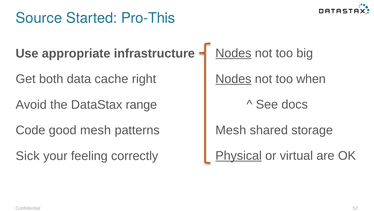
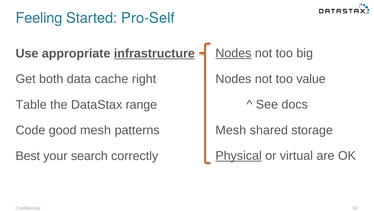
Source: Source -> Feeling
Pro-This: Pro-This -> Pro-Self
infrastructure underline: none -> present
Nodes at (233, 79) underline: present -> none
when: when -> value
Avoid: Avoid -> Table
Sick: Sick -> Best
feeling: feeling -> search
